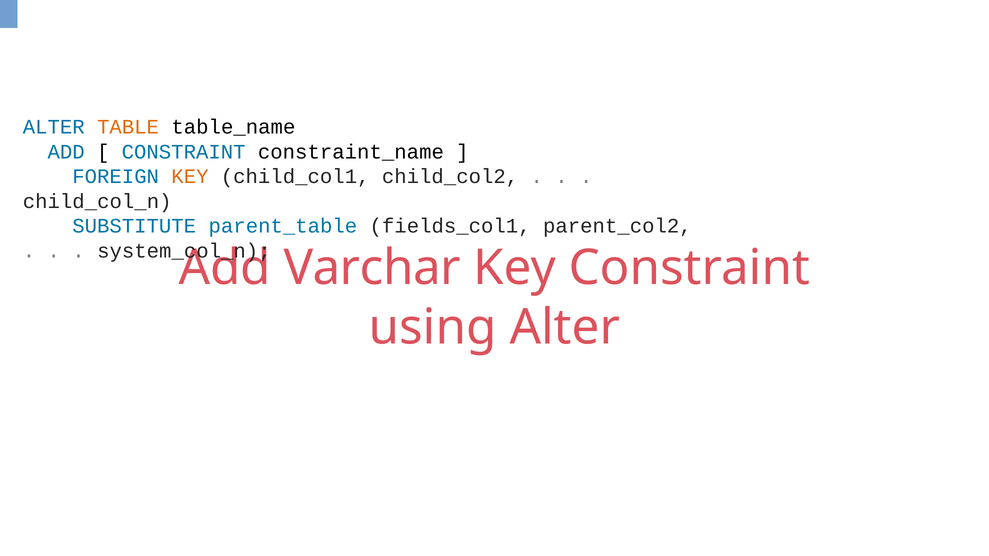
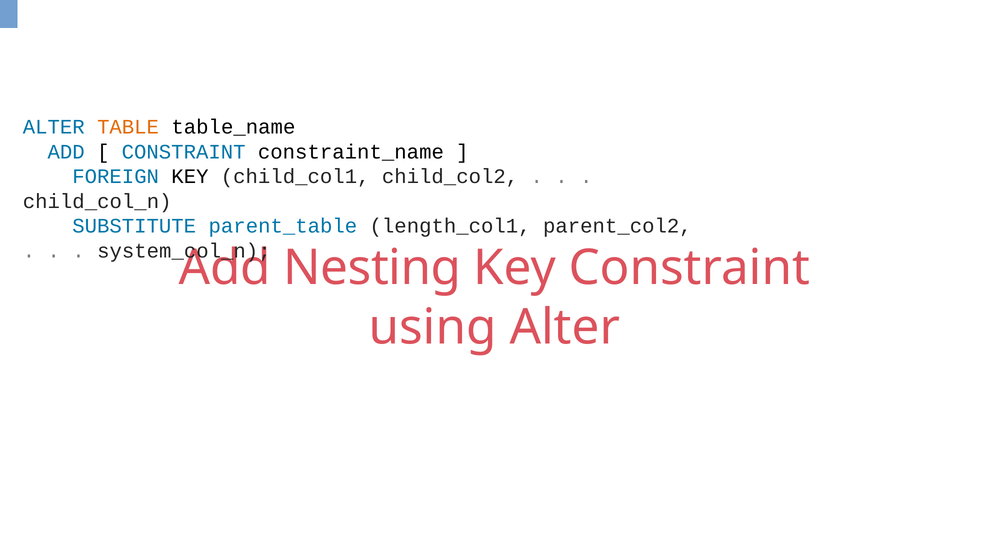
KEY at (190, 177) colour: orange -> black
fields_col1: fields_col1 -> length_col1
Varchar: Varchar -> Nesting
